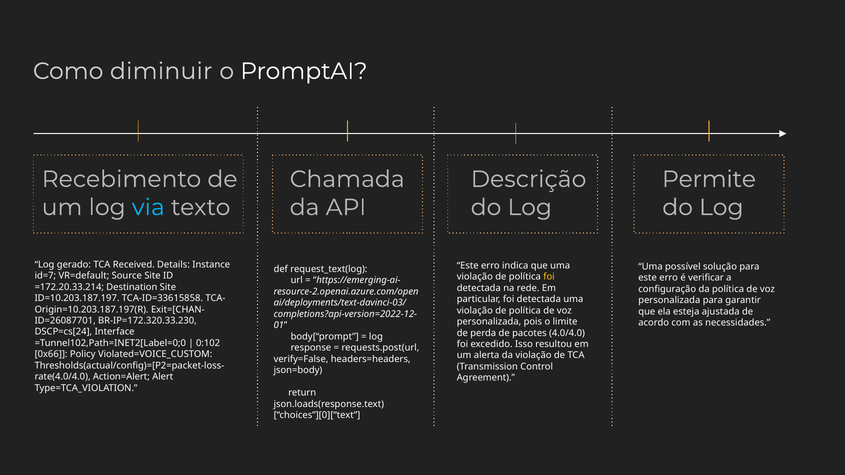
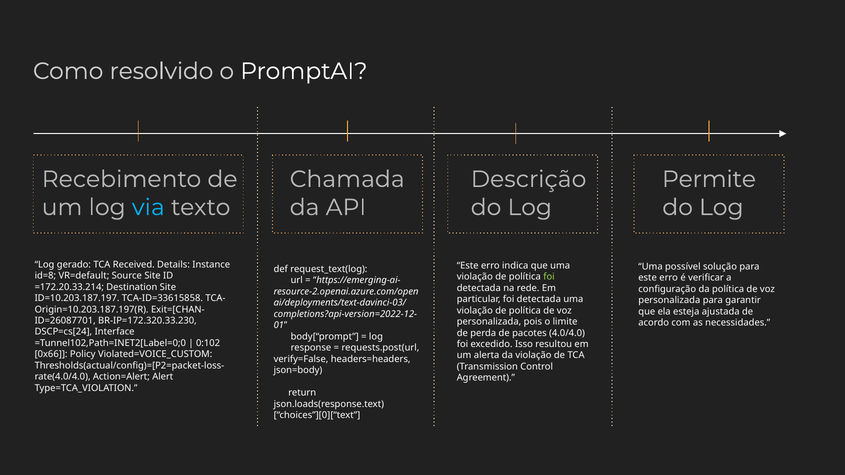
diminuir: diminuir -> resolvido
id=7: id=7 -> id=8
foi at (549, 277) colour: yellow -> light green
